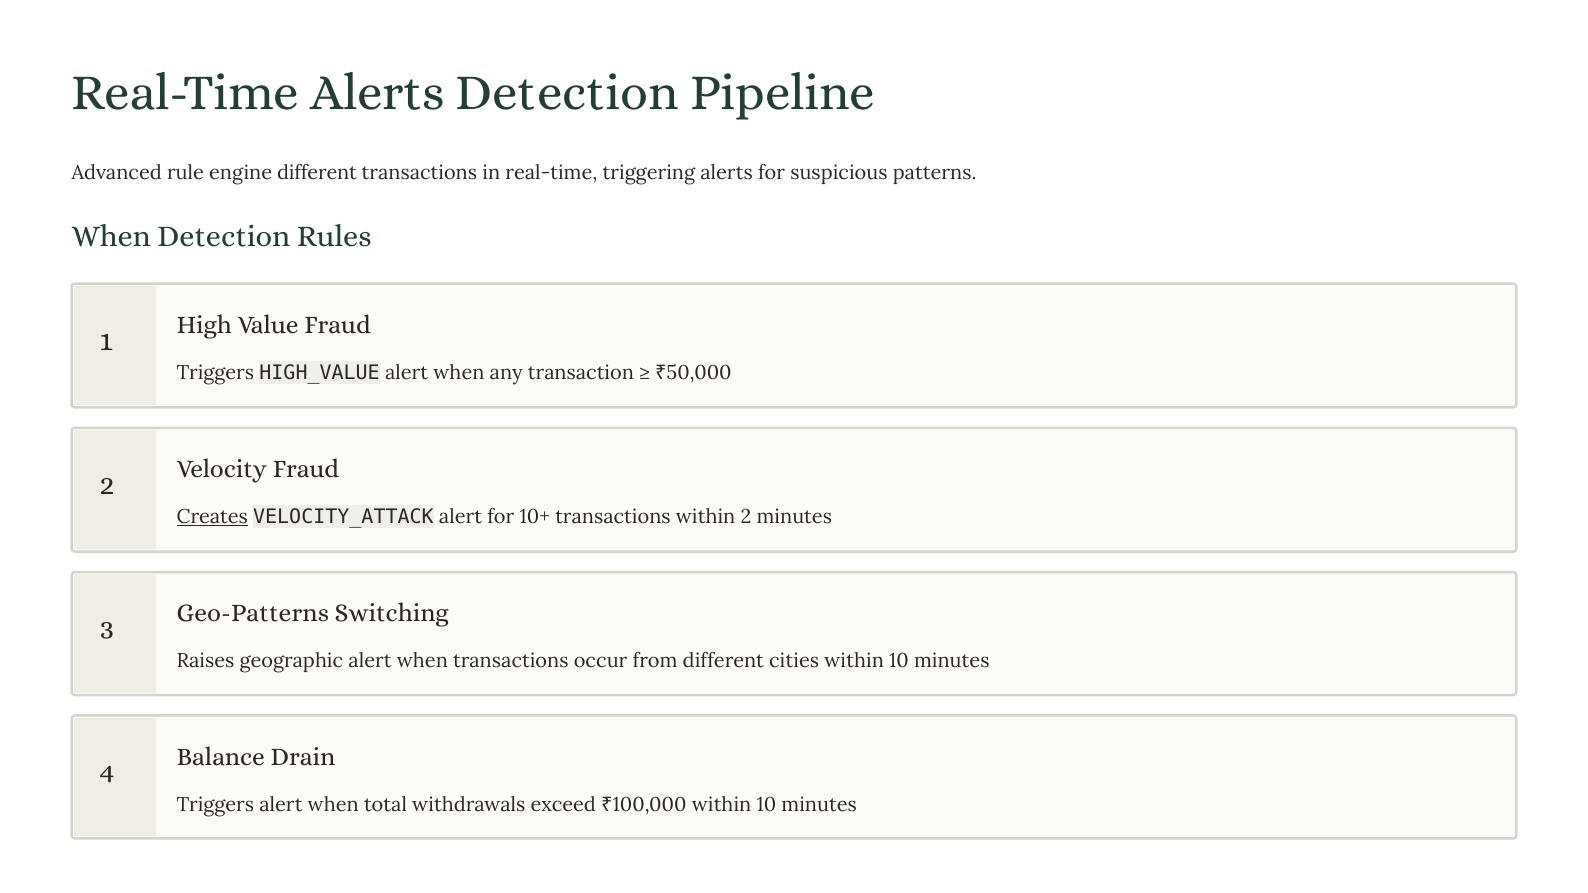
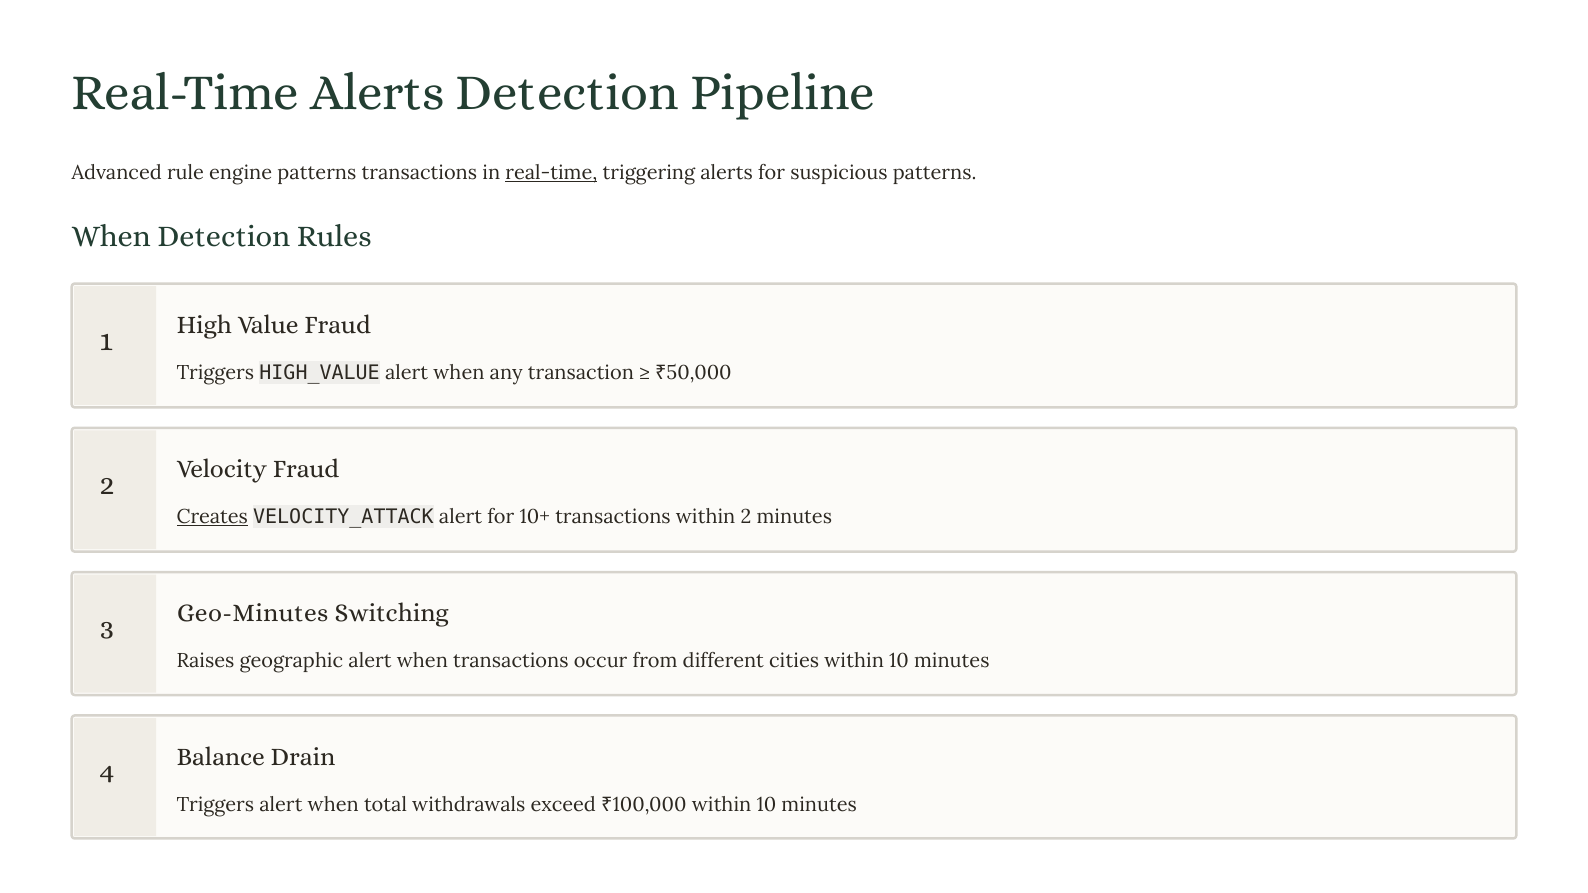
engine different: different -> patterns
real-time at (551, 173) underline: none -> present
Geo-Patterns: Geo-Patterns -> Geo-Minutes
